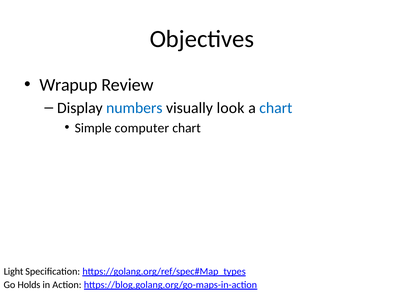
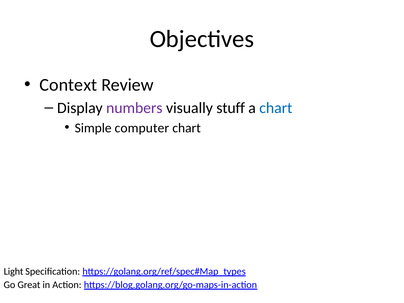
Wrapup: Wrapup -> Context
numbers colour: blue -> purple
look: look -> stuff
Holds: Holds -> Great
